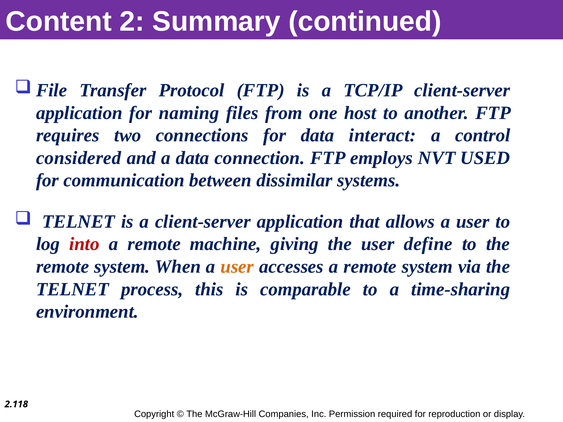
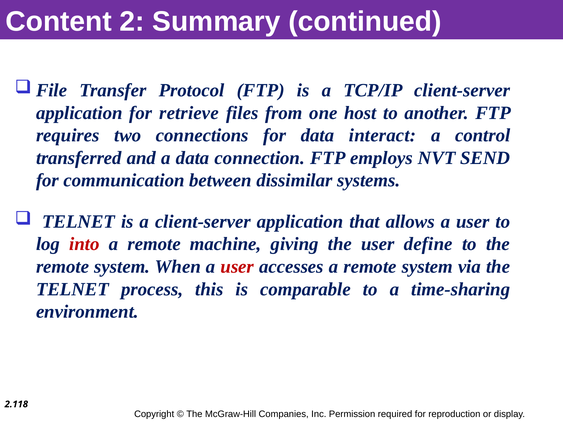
naming: naming -> retrieve
considered: considered -> transferred
USED: USED -> SEND
user at (237, 267) colour: orange -> red
